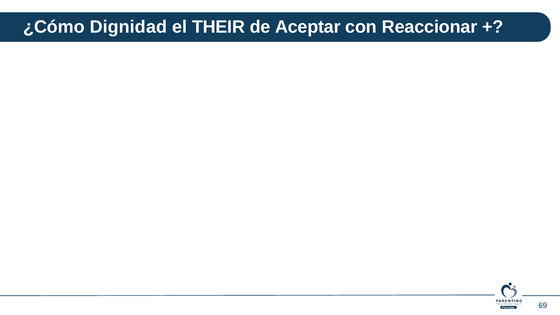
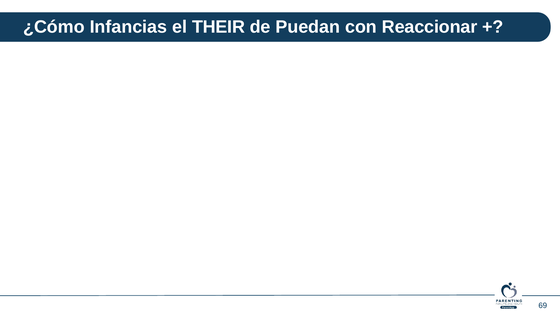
Dignidad: Dignidad -> Infancias
Aceptar: Aceptar -> Puedan
